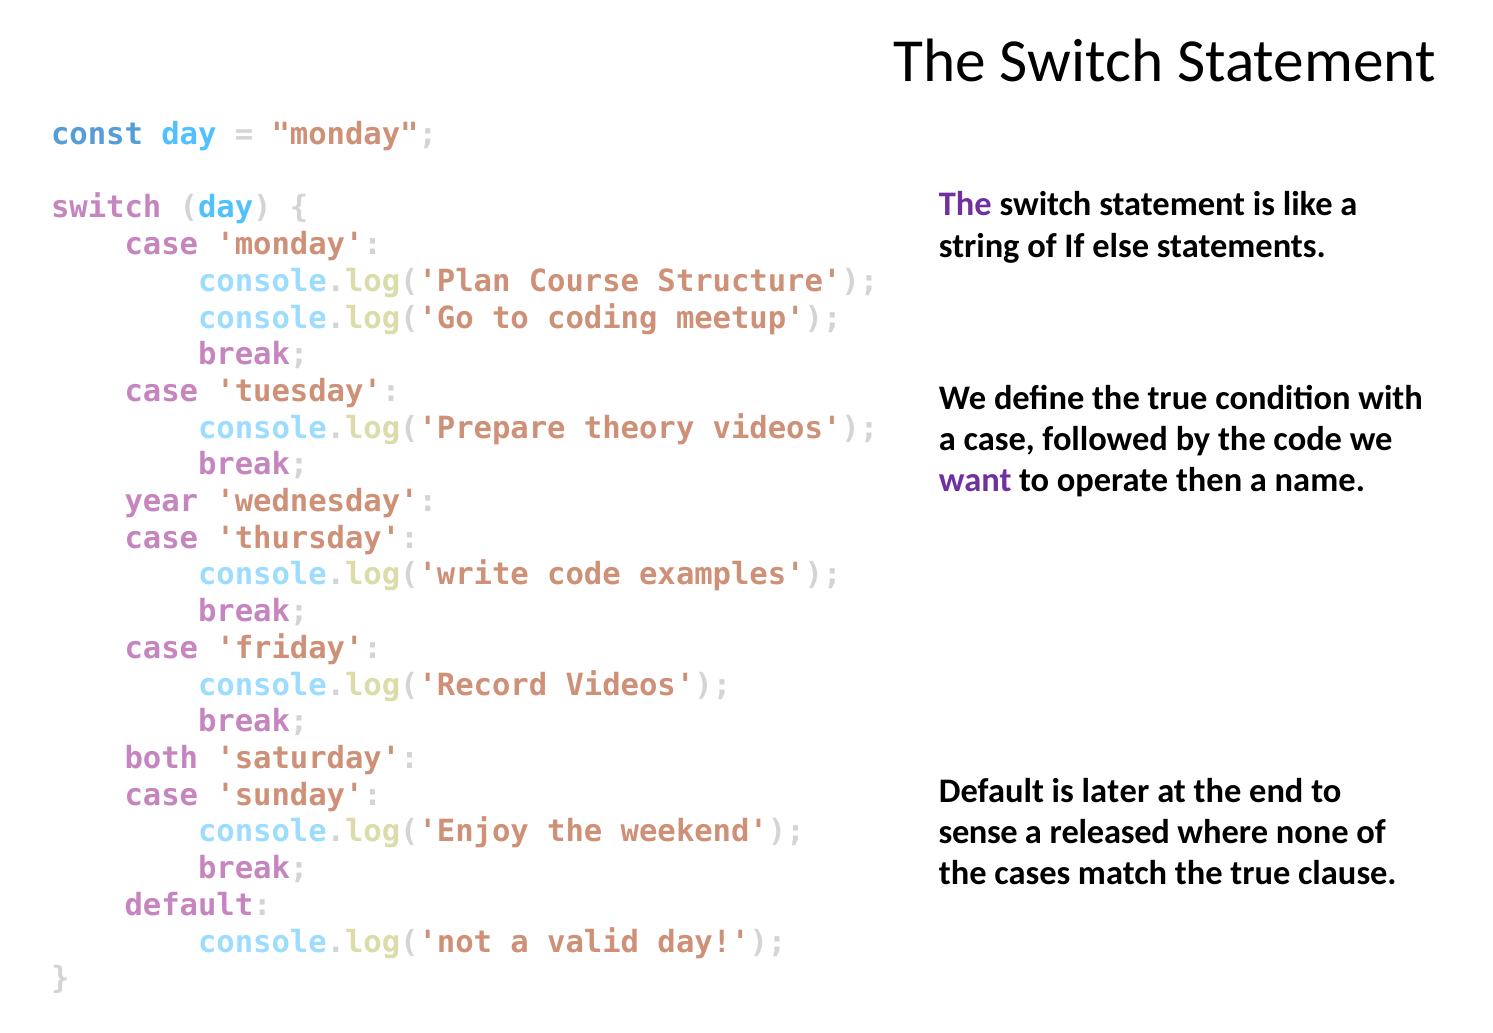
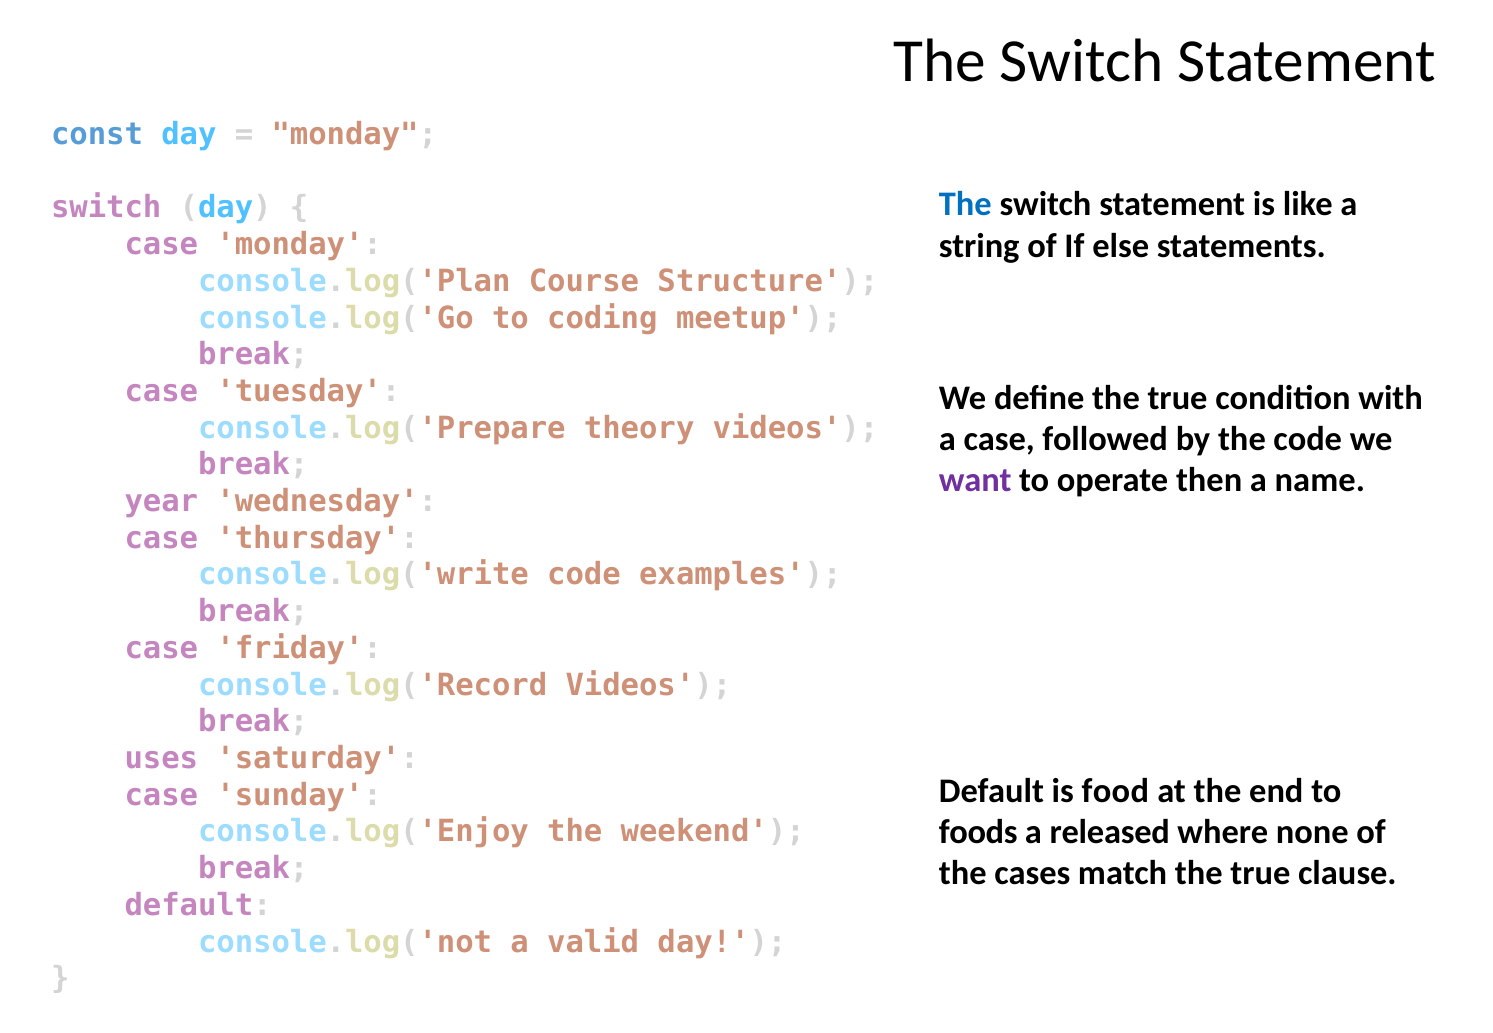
The at (965, 205) colour: purple -> blue
both: both -> uses
later: later -> food
sense: sense -> foods
